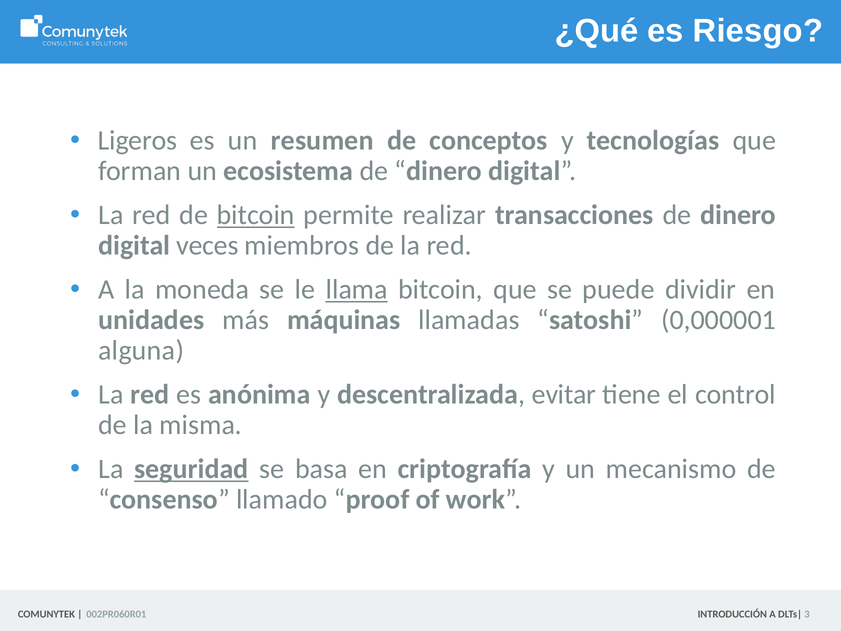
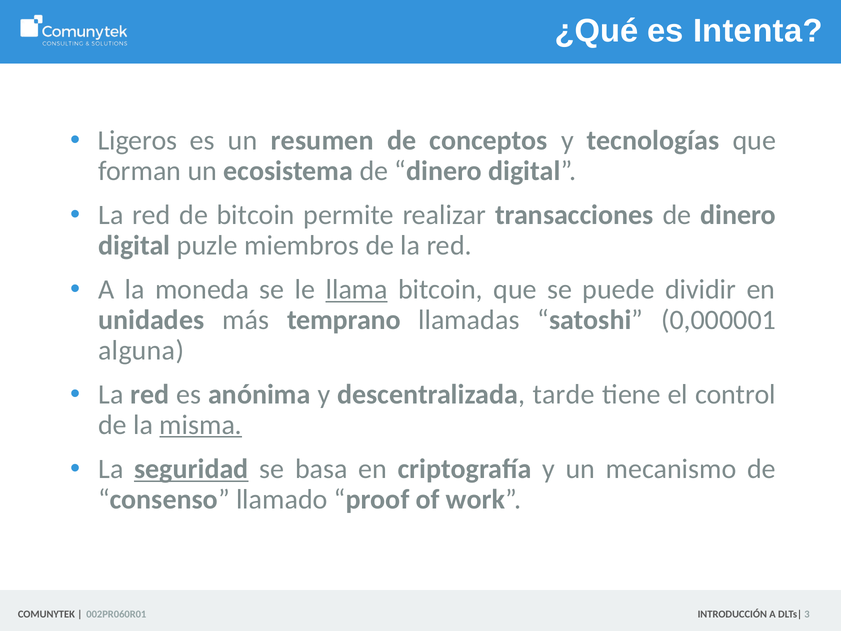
Riesgo: Riesgo -> Intenta
bitcoin at (256, 215) underline: present -> none
veces: veces -> puzle
máquinas: máquinas -> temprano
evitar: evitar -> tarde
misma underline: none -> present
